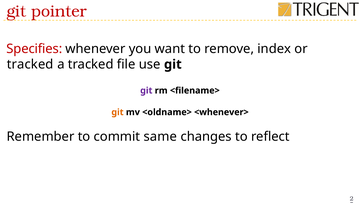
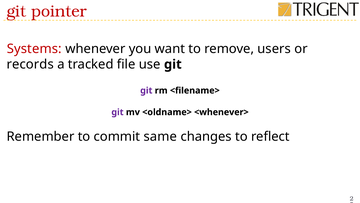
Specifies: Specifies -> Systems
index: index -> users
tracked at (30, 64): tracked -> records
git at (117, 112) colour: orange -> purple
